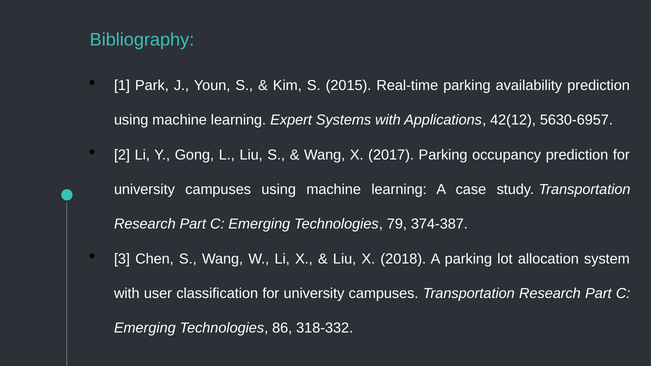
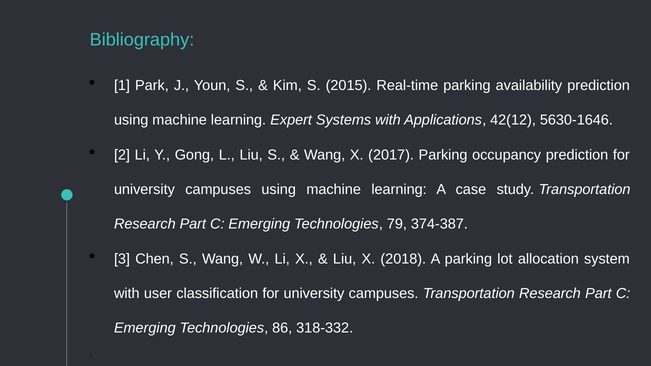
5630-6957: 5630-6957 -> 5630-1646
